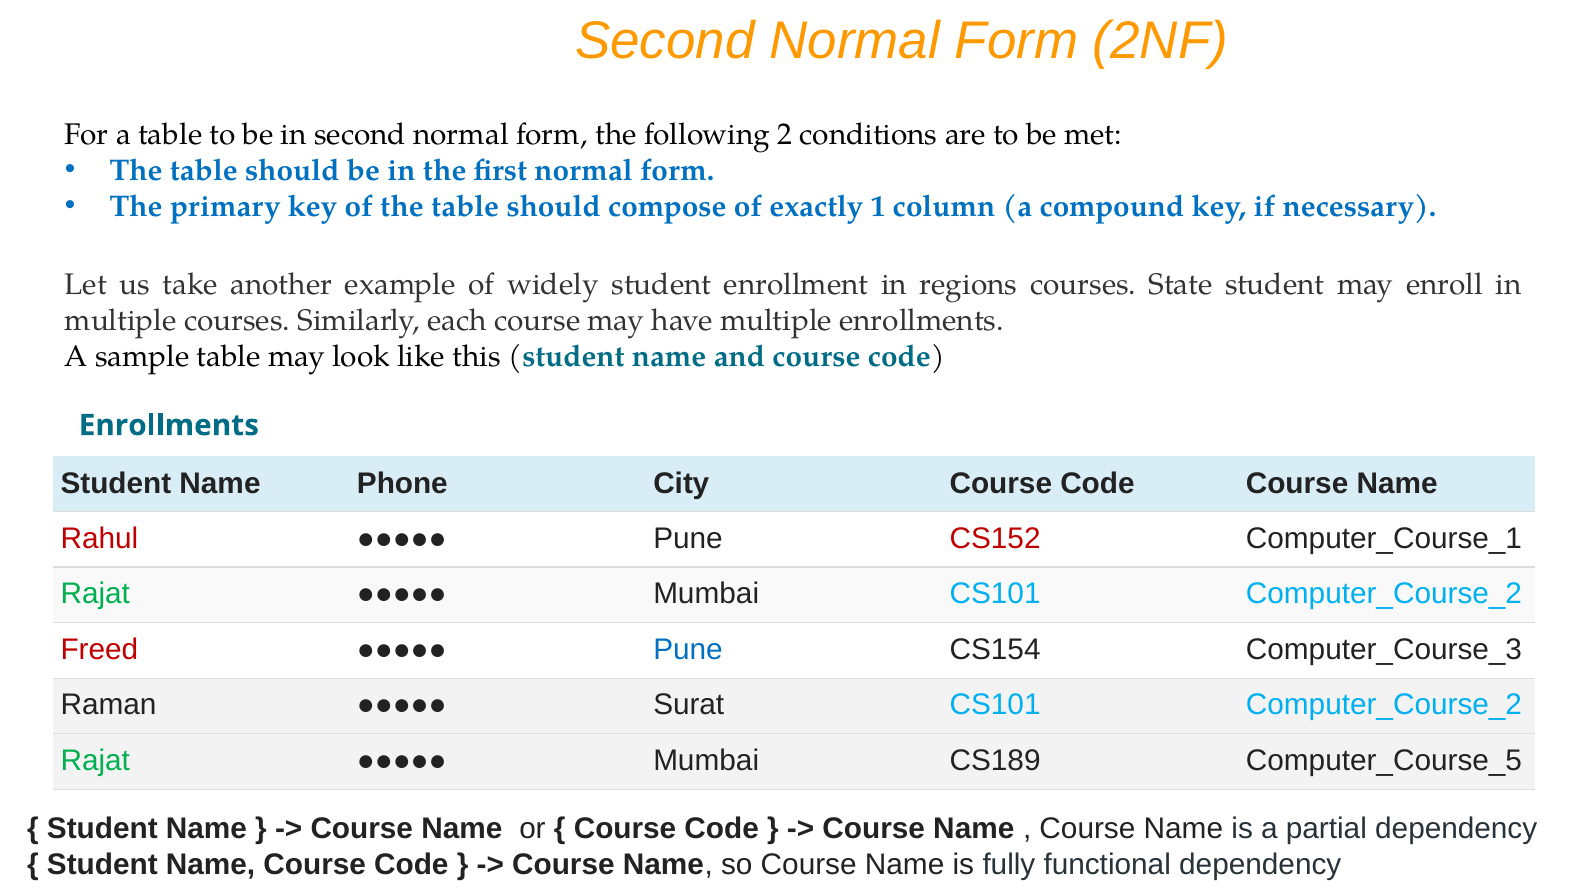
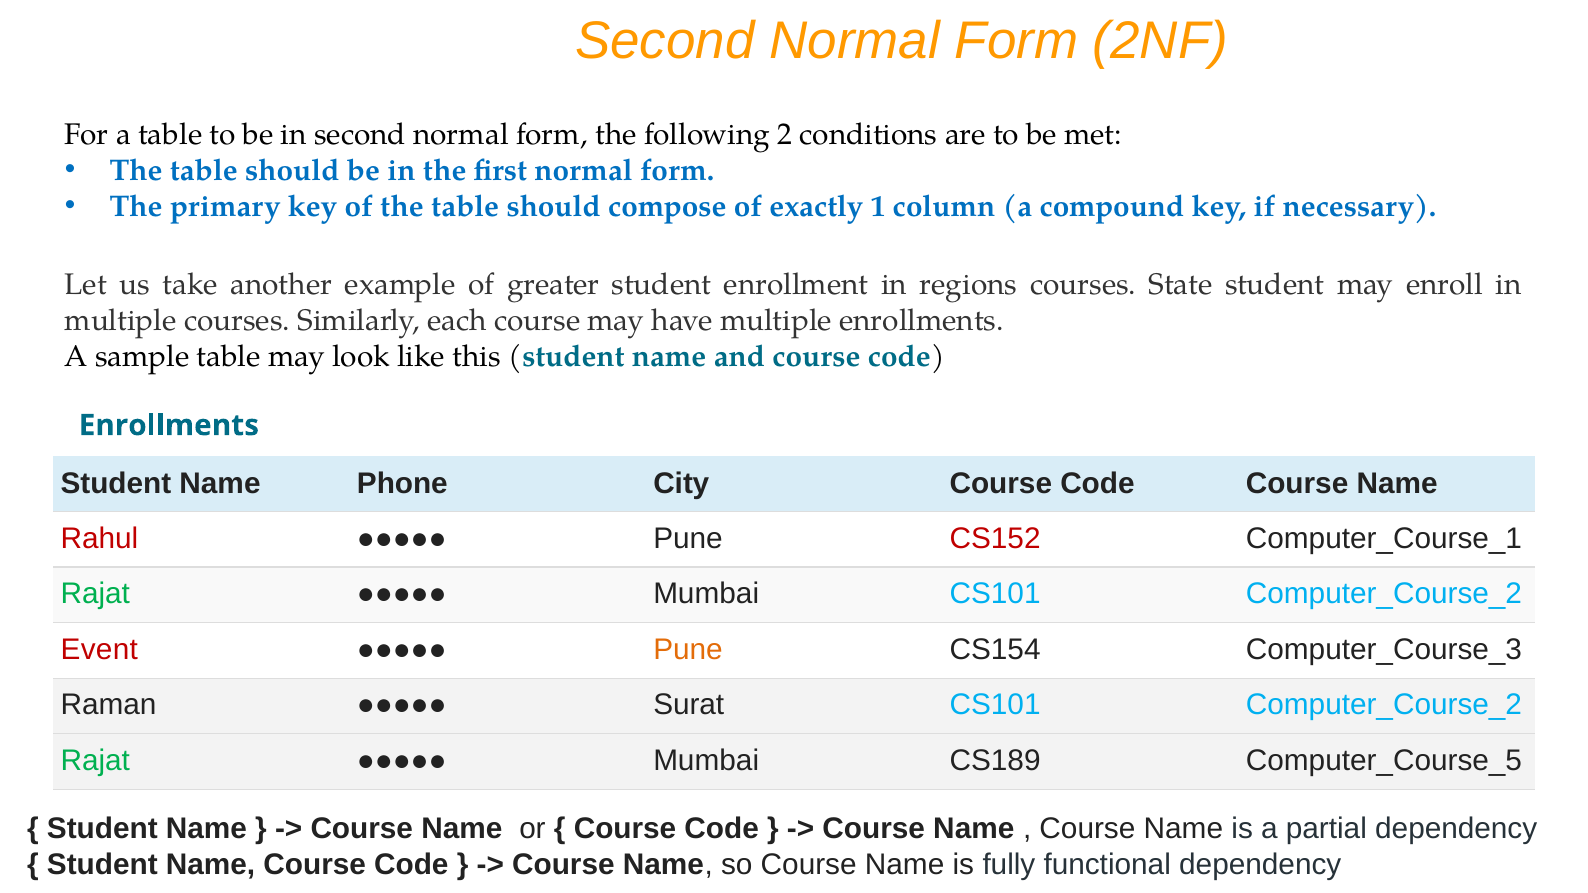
widely: widely -> greater
Freed: Freed -> Event
Pune at (688, 650) colour: blue -> orange
